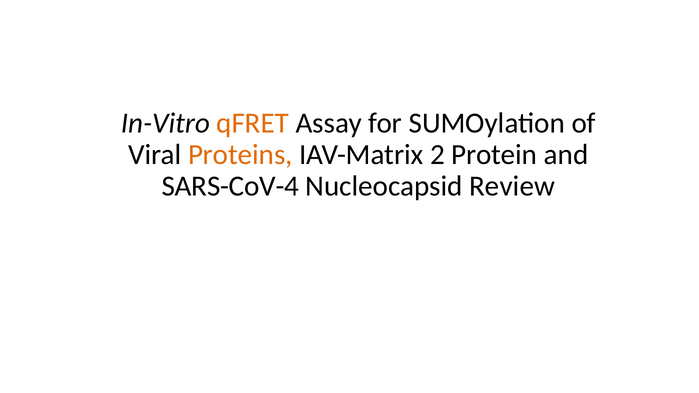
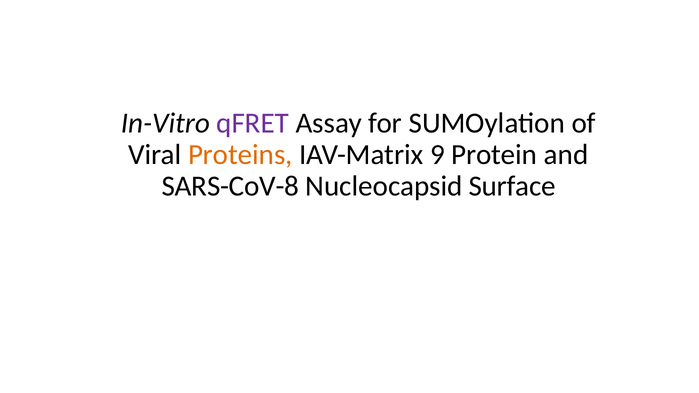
qFRET colour: orange -> purple
2: 2 -> 9
SARS-CoV-4: SARS-CoV-4 -> SARS-CoV-8
Review: Review -> Surface
